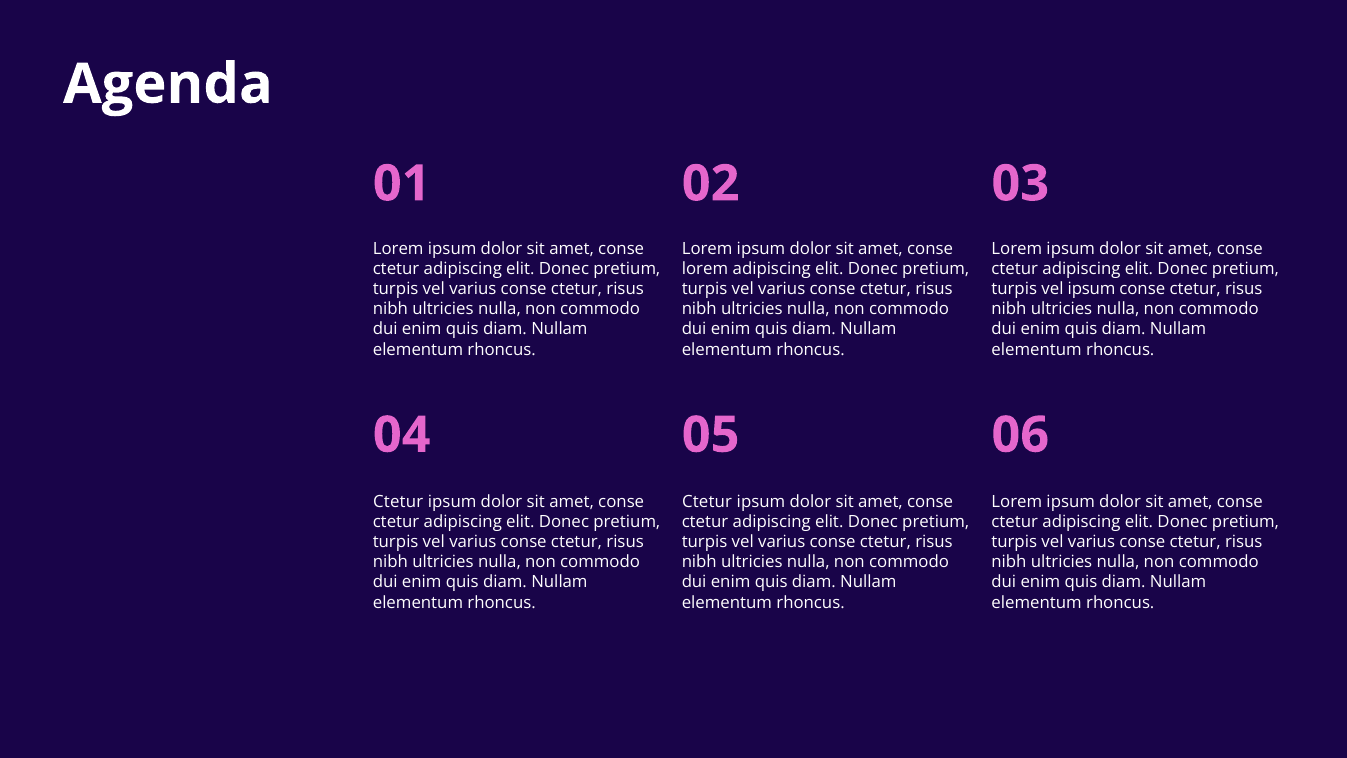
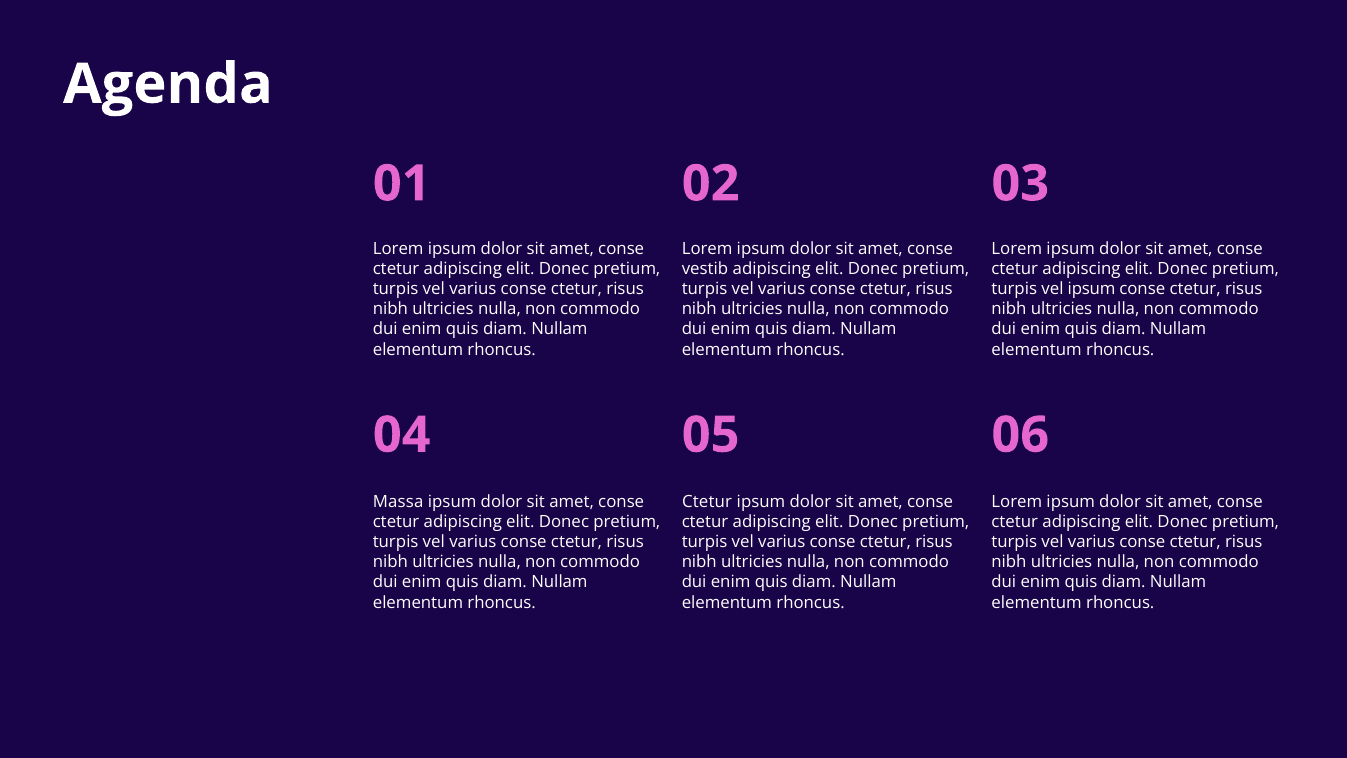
lorem at (705, 269): lorem -> vestib
Ctetur at (398, 501): Ctetur -> Massa
